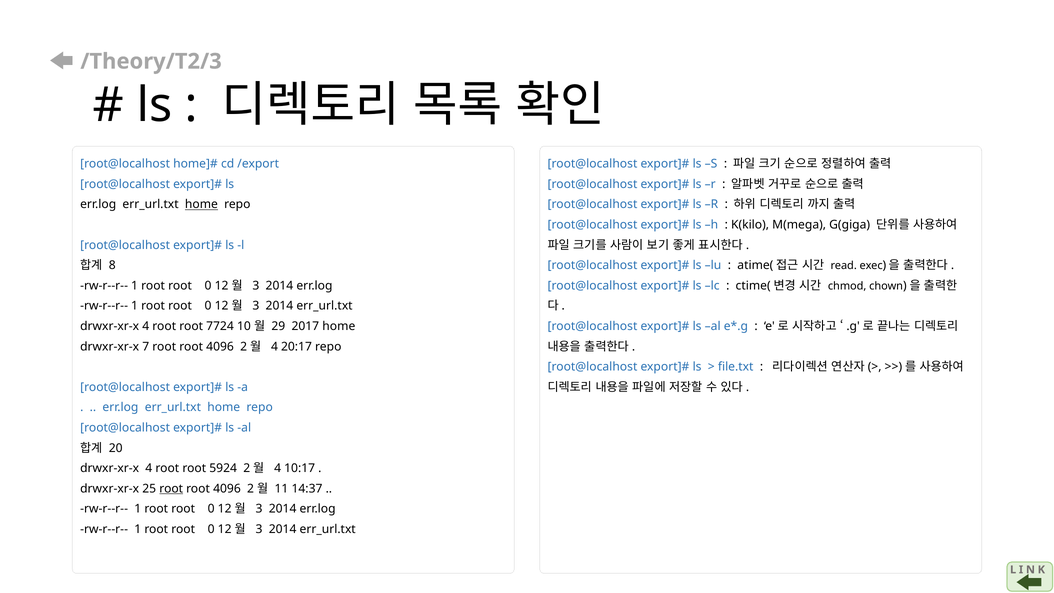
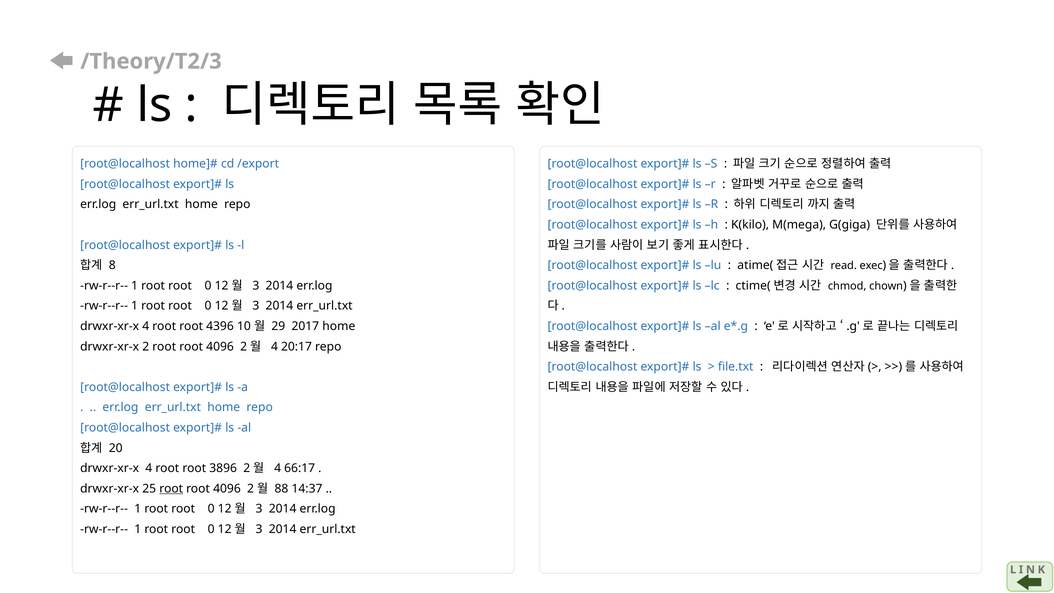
home at (201, 204) underline: present -> none
7724: 7724 -> 4396
drwxr-xr-x 7: 7 -> 2
5924: 5924 -> 3896
10:17: 10:17 -> 66:17
11: 11 -> 88
